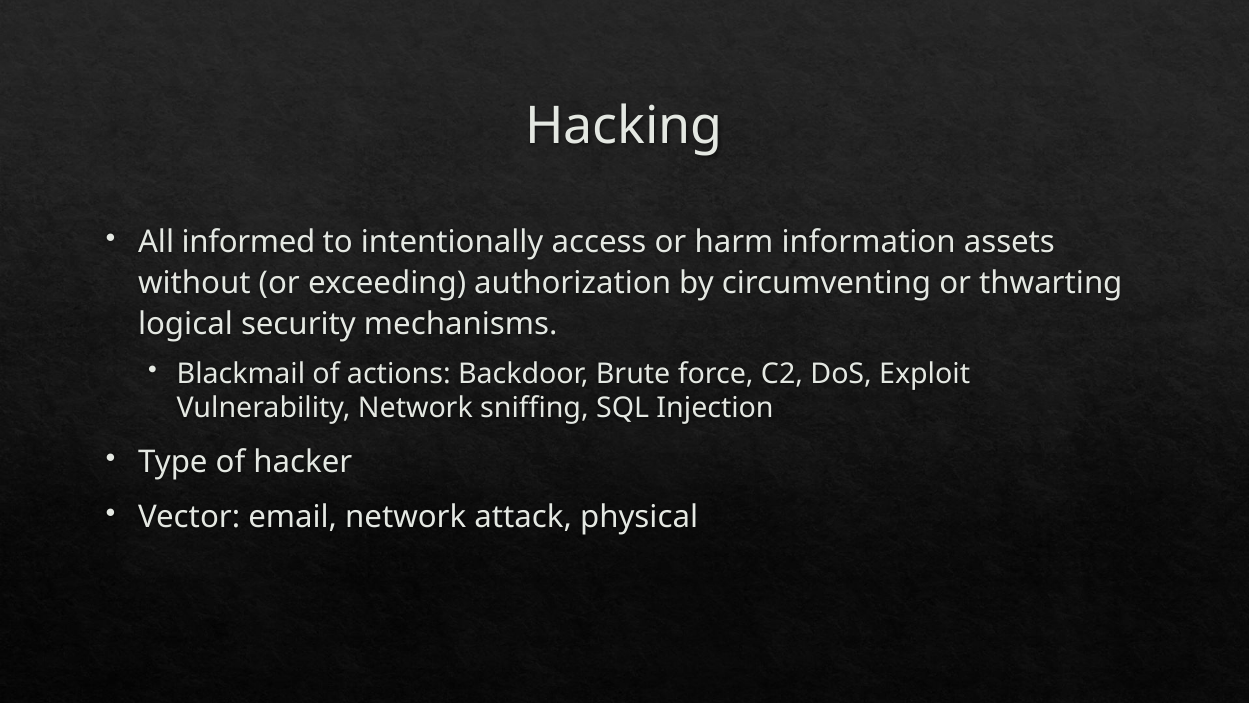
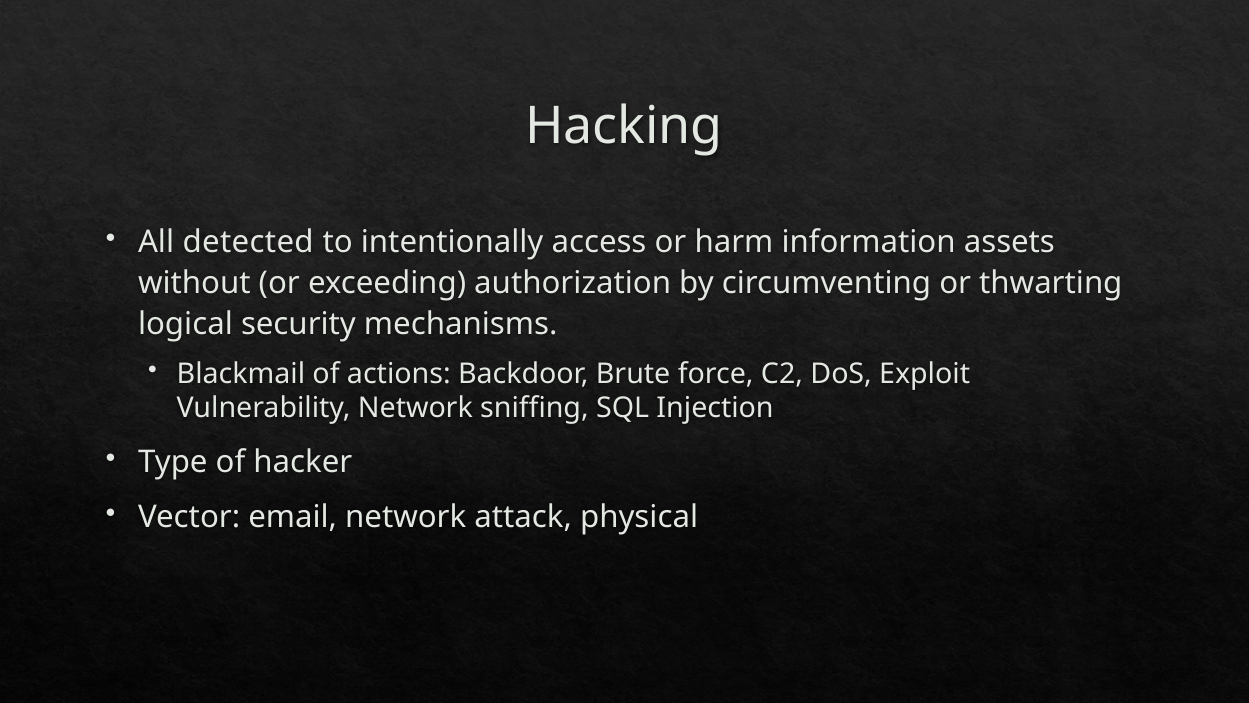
informed: informed -> detected
